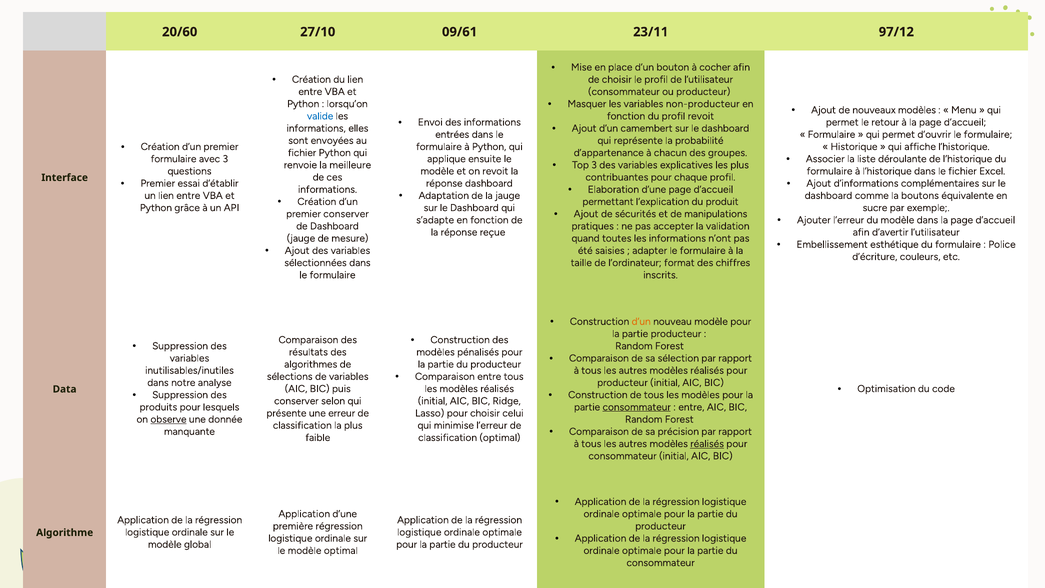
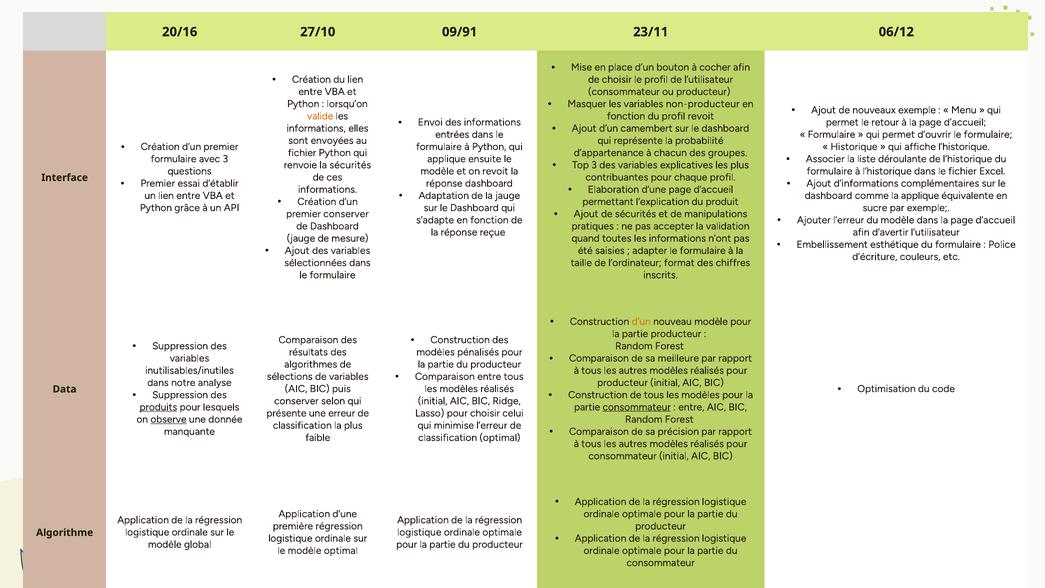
20/60: 20/60 -> 20/16
09/61: 09/61 -> 09/91
97/12: 97/12 -> 06/12
nouveaux modèles: modèles -> exemple
valide colour: blue -> orange
la meilleure: meilleure -> sécurités
la boutons: boutons -> applique
sélection: sélection -> meilleure
produits underline: none -> present
réalisés at (707, 444) underline: present -> none
